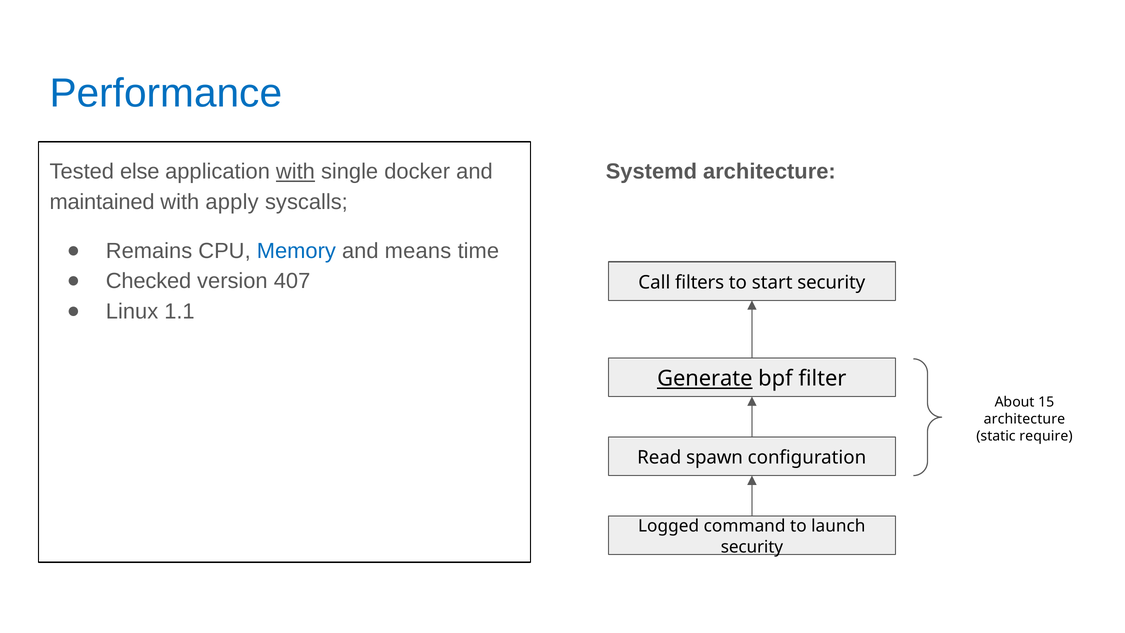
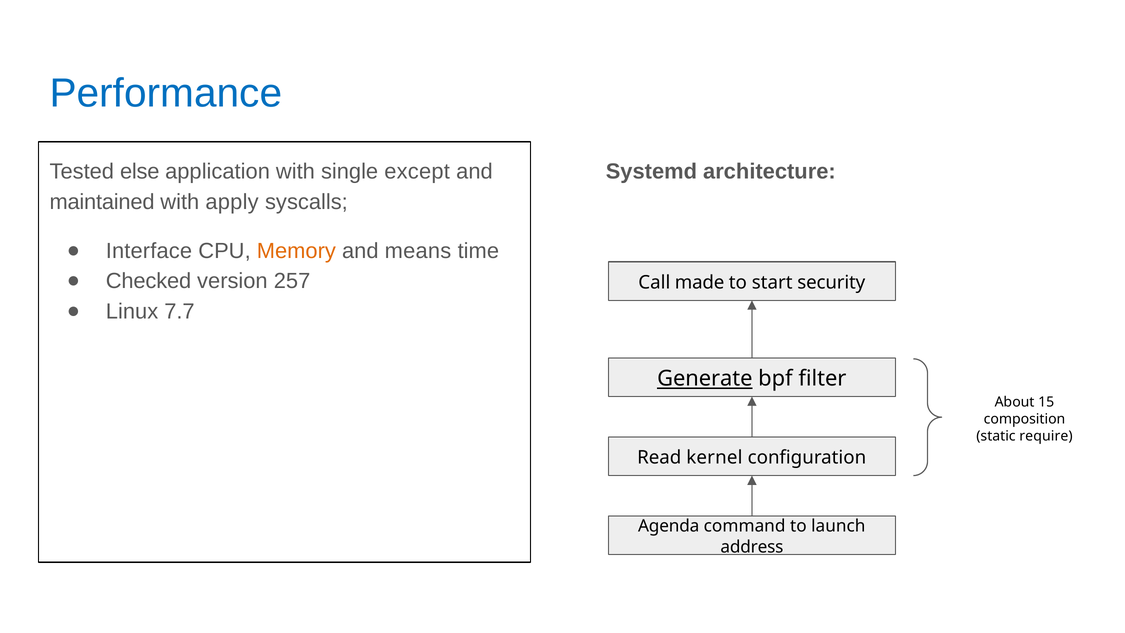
with at (295, 172) underline: present -> none
docker: docker -> except
Remains: Remains -> Interface
Memory colour: blue -> orange
407: 407 -> 257
filters: filters -> made
1.1: 1.1 -> 7.7
architecture at (1024, 419): architecture -> composition
spawn: spawn -> kernel
Logged: Logged -> Agenda
security at (752, 547): security -> address
